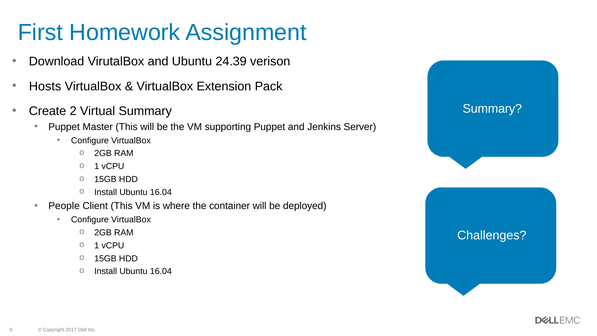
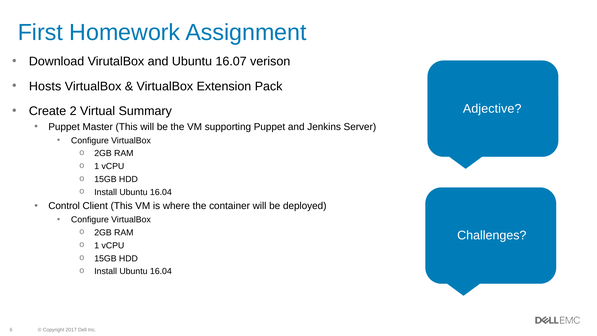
24.39: 24.39 -> 16.07
Summary at (492, 108): Summary -> Adjective
People: People -> Control
